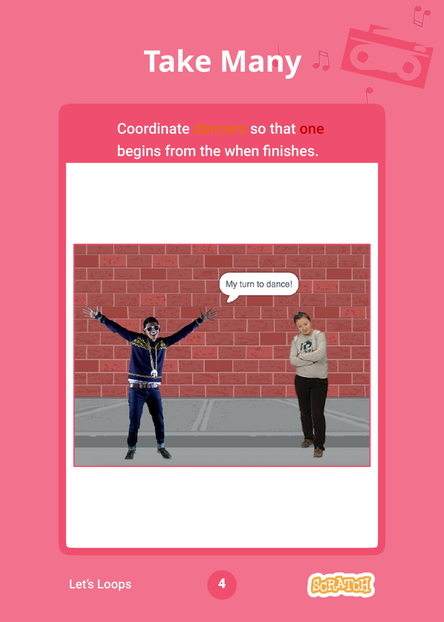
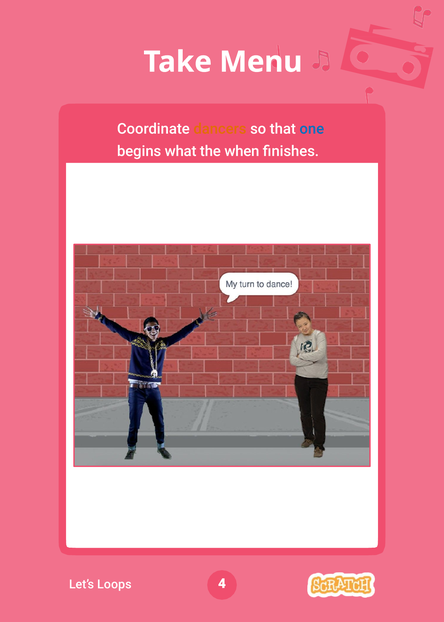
Many: Many -> Menu
one colour: red -> blue
from: from -> what
